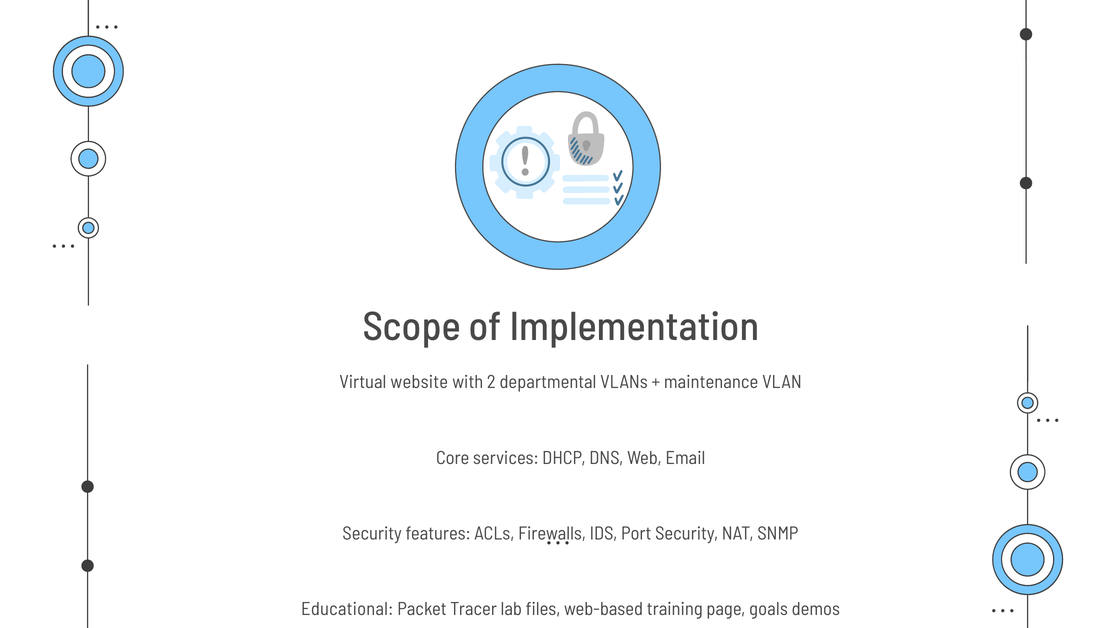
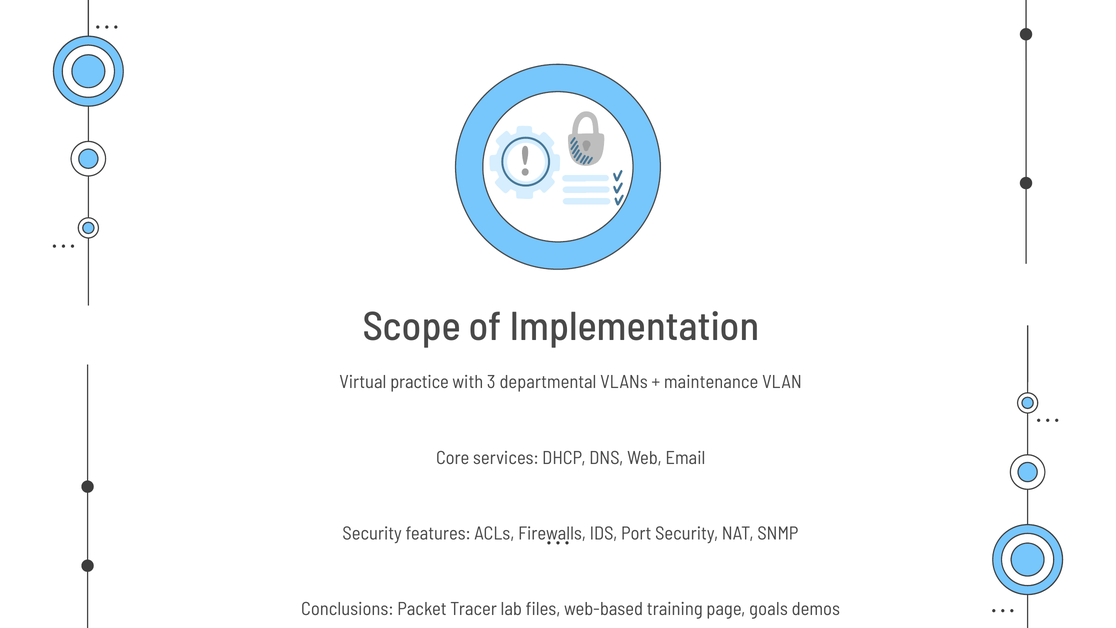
website: website -> practice
2: 2 -> 3
Educational: Educational -> Conclusions
